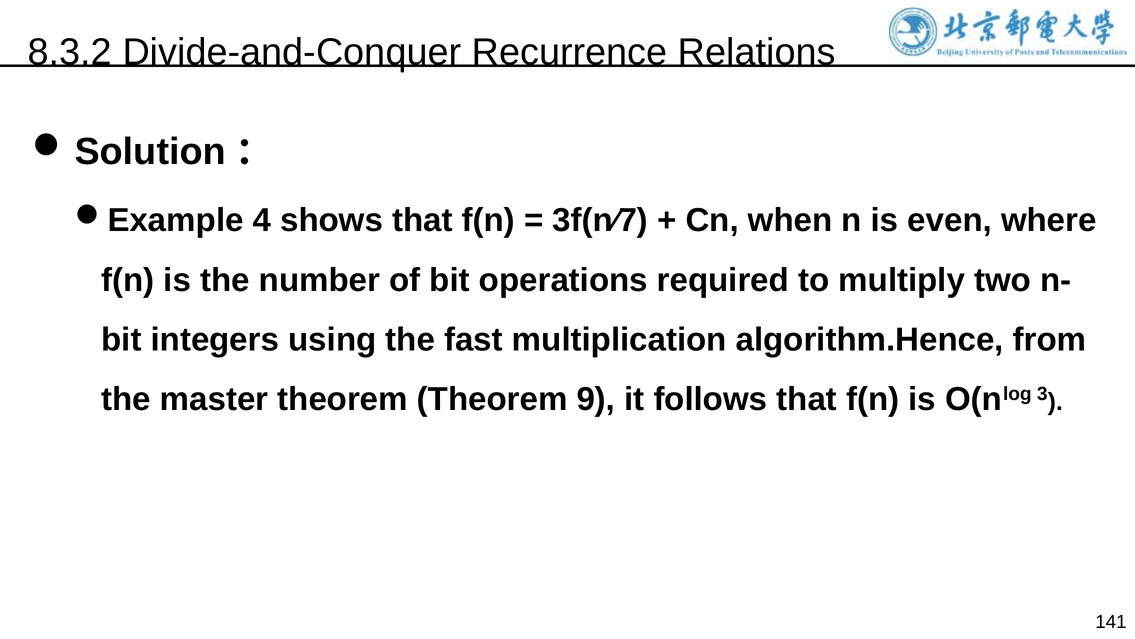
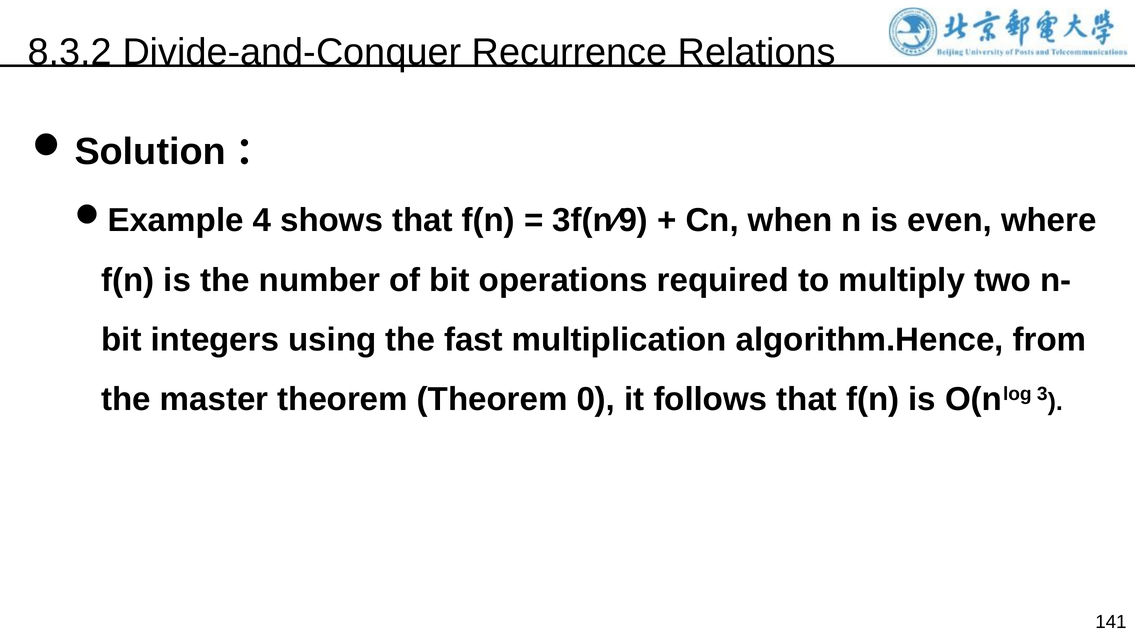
3f(n∕7: 3f(n∕7 -> 3f(n∕9
9: 9 -> 0
